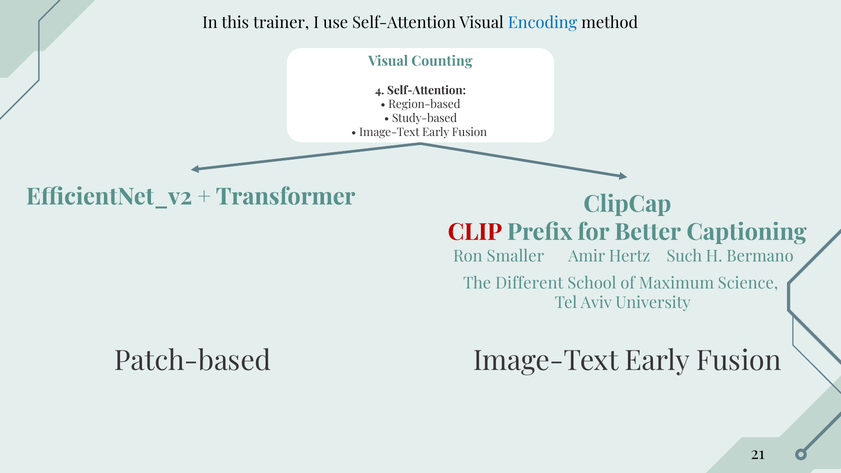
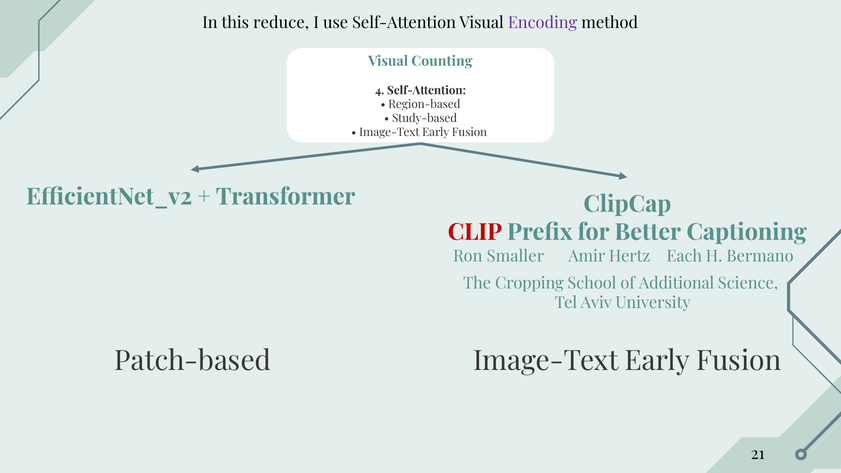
trainer: trainer -> reduce
Encoding colour: blue -> purple
Such: Such -> Each
Different: Different -> Cropping
Maximum: Maximum -> Additional
